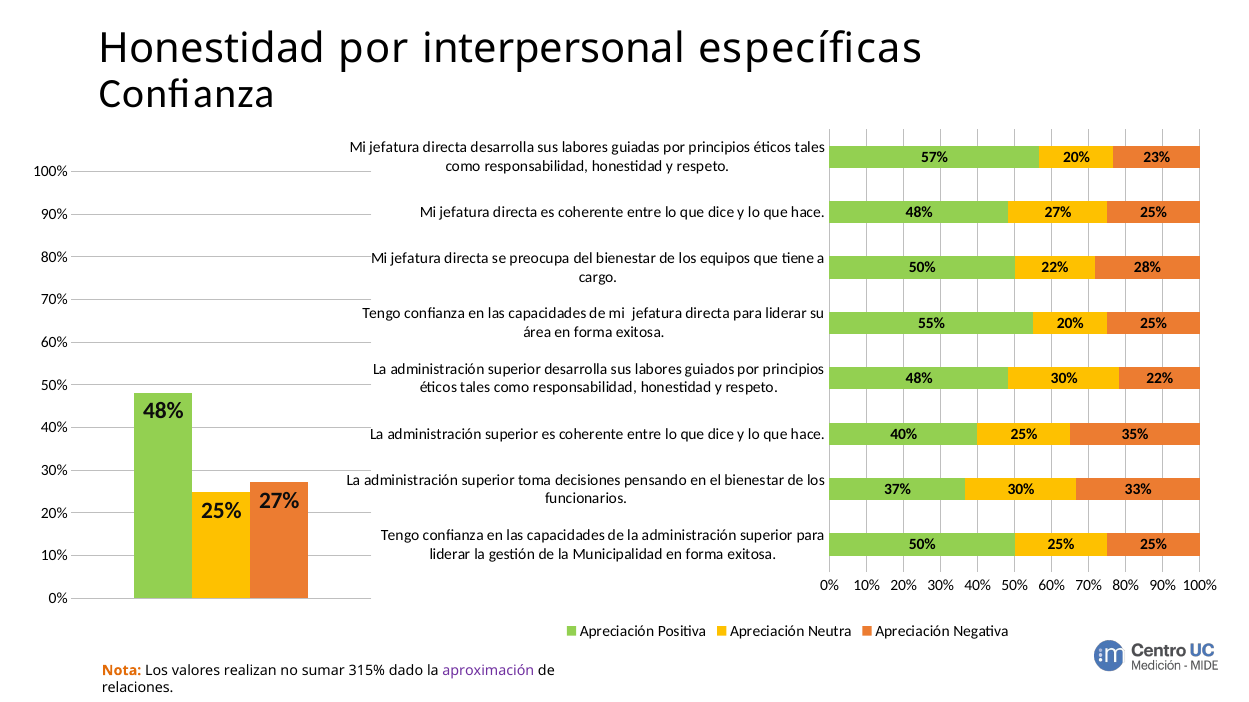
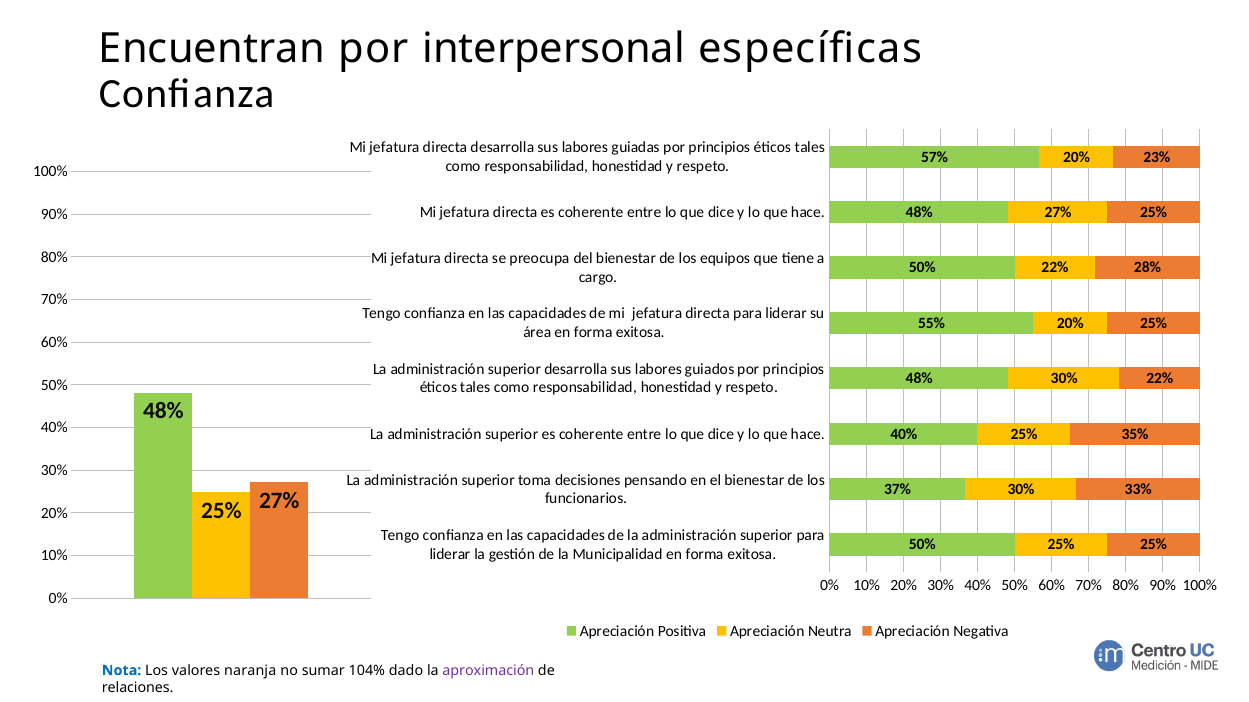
Honestidad at (212, 49): Honestidad -> Encuentran
Nota colour: orange -> blue
realizan: realizan -> naranja
315%: 315% -> 104%
